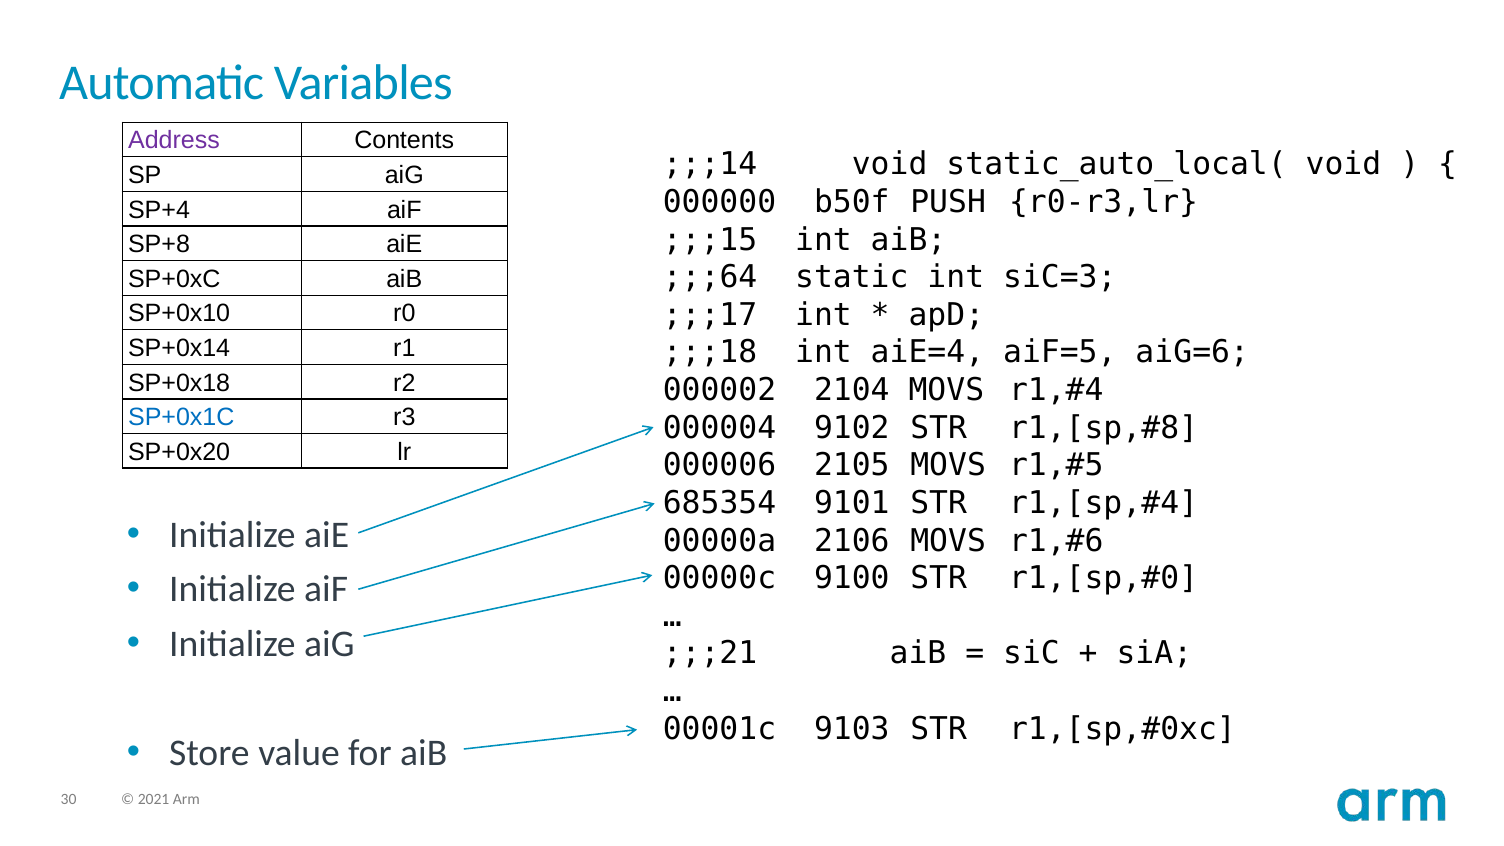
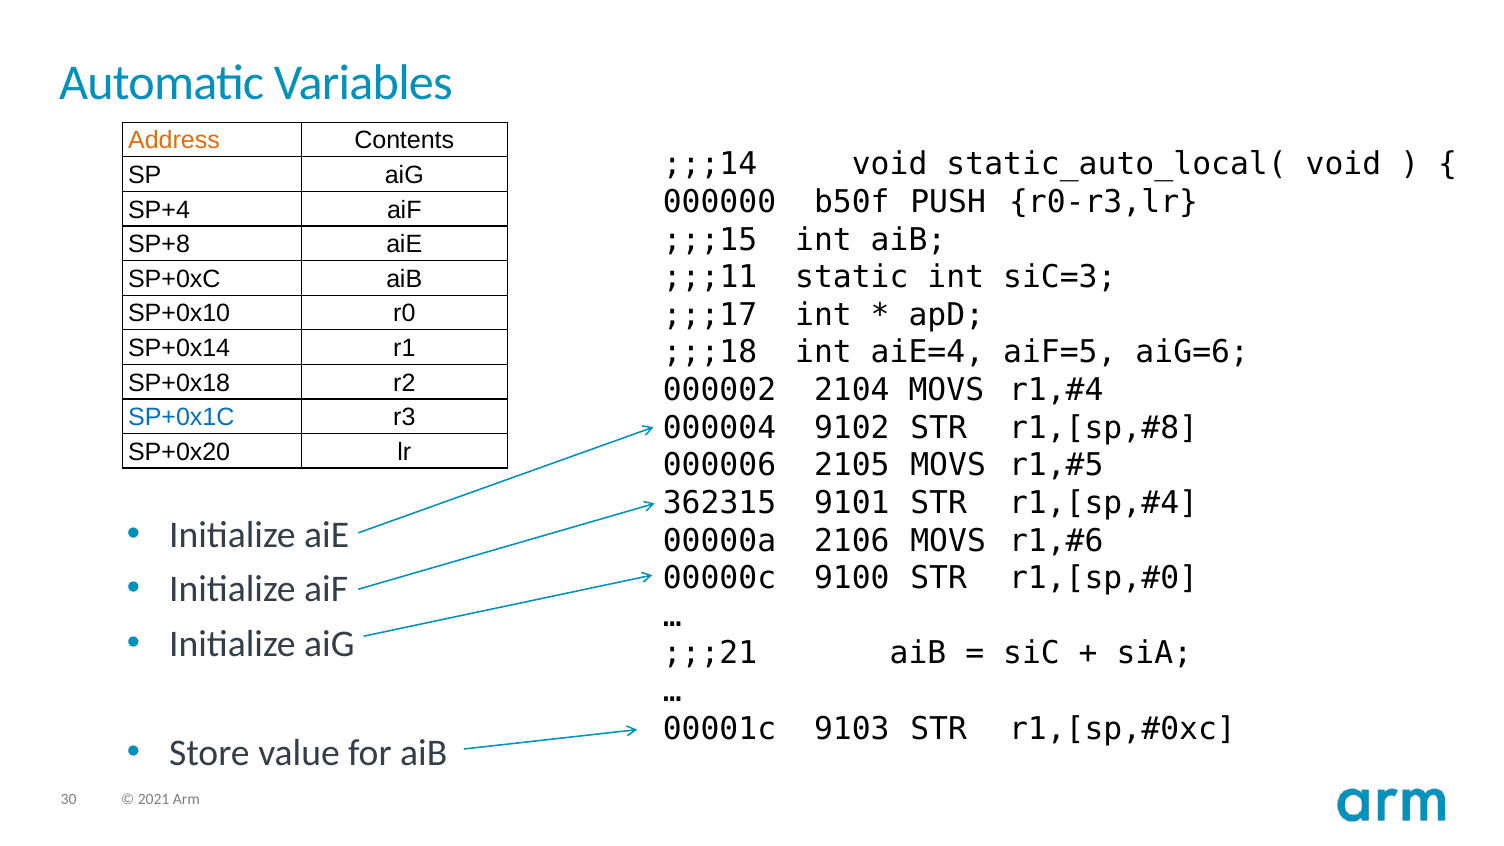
Address colour: purple -> orange
;;;64: ;;;64 -> ;;;11
685354: 685354 -> 362315
